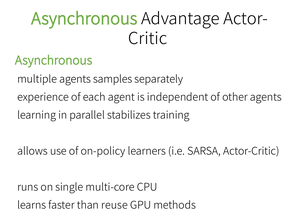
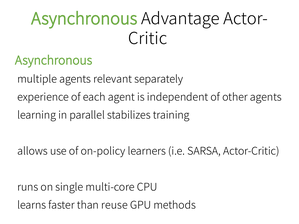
samples: samples -> relevant
